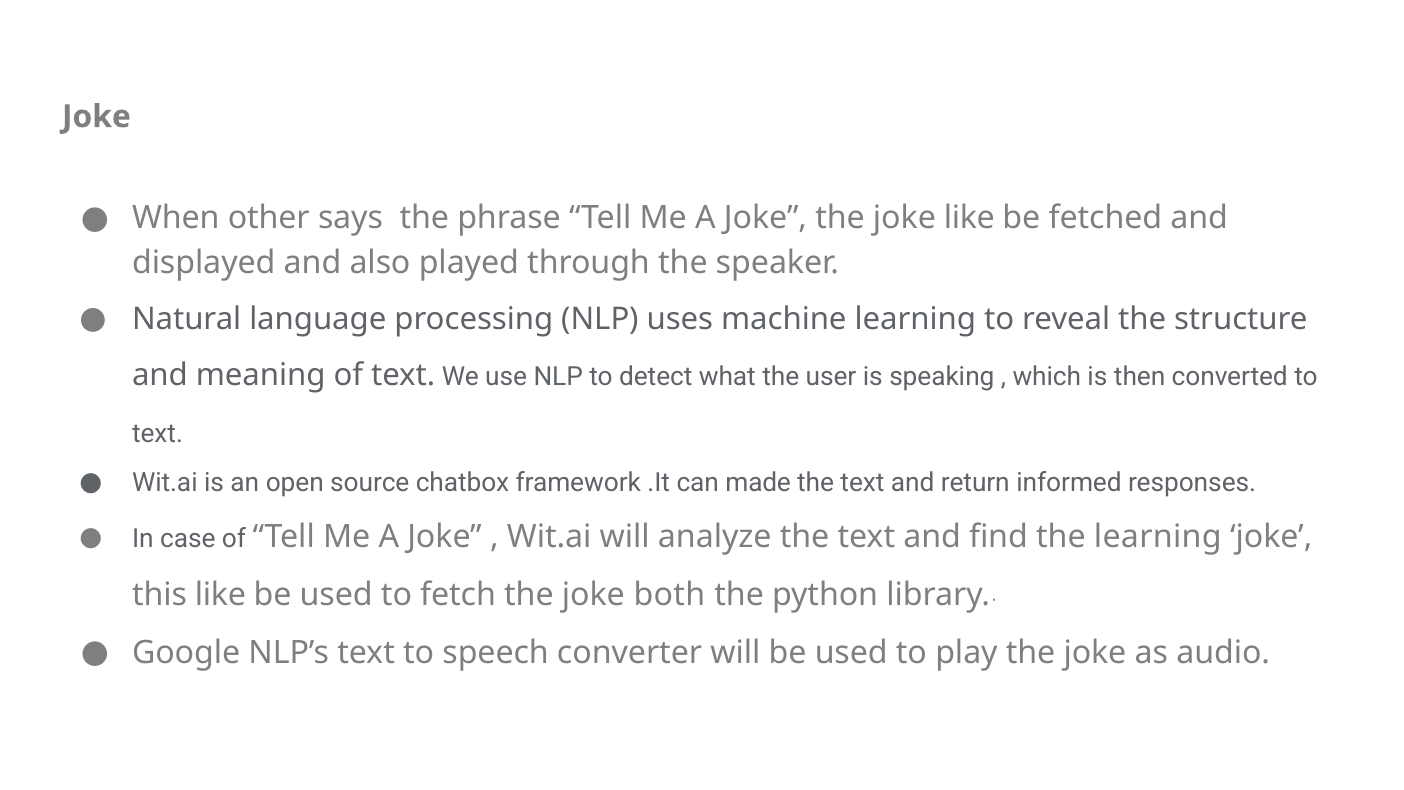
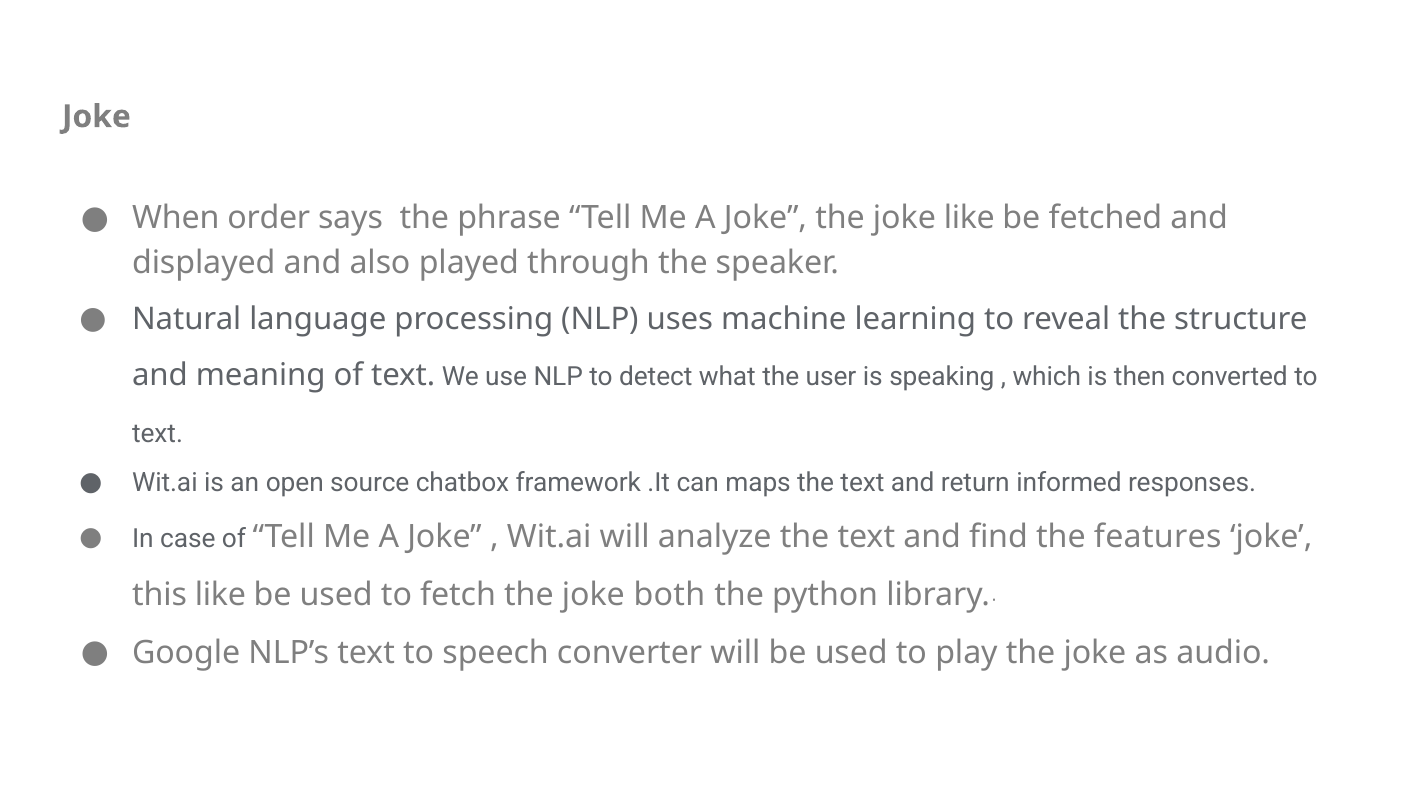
other: other -> order
made: made -> maps
the learning: learning -> features
